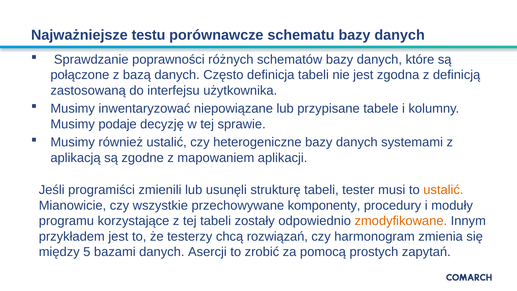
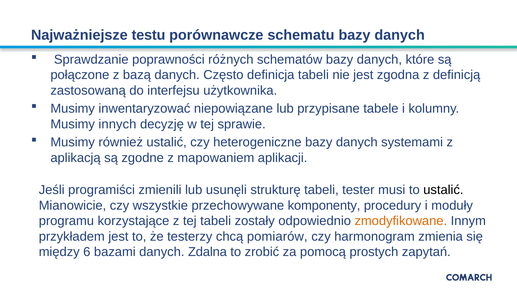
podaje: podaje -> innych
ustalić at (443, 190) colour: orange -> black
rozwiązań: rozwiązań -> pomiarów
5: 5 -> 6
Asercji: Asercji -> Zdalna
